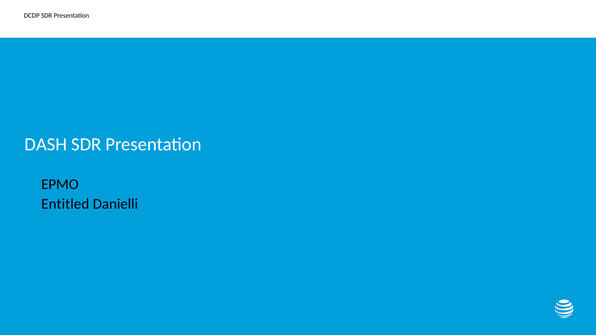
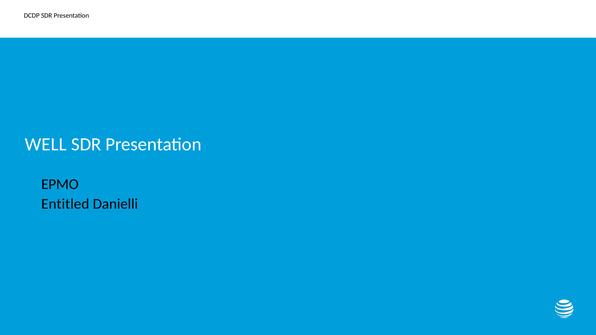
DASH: DASH -> WELL
